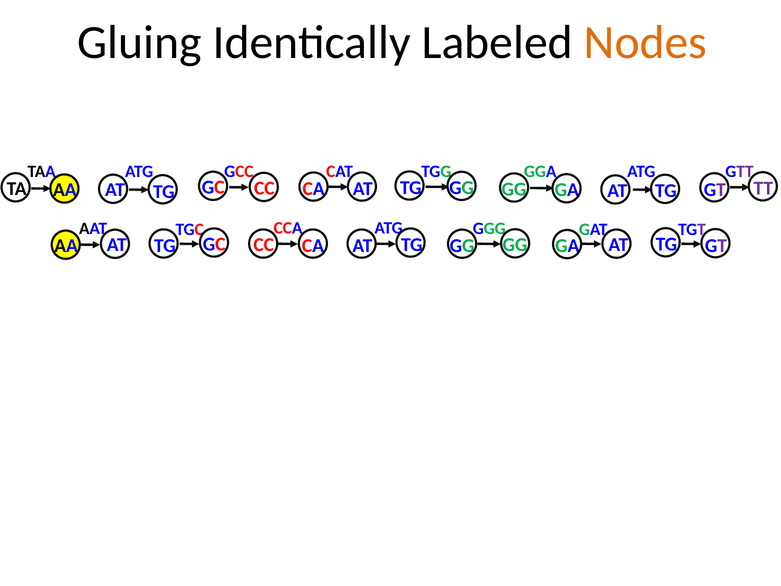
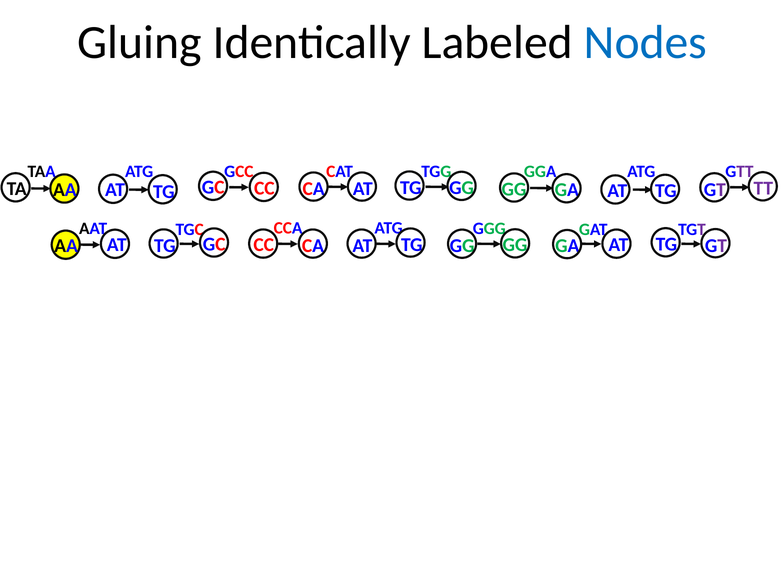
Nodes colour: orange -> blue
